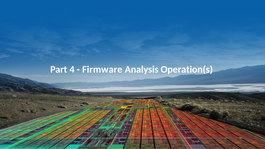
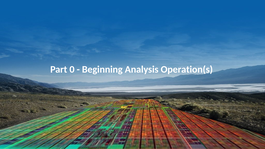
4: 4 -> 0
Firmware: Firmware -> Beginning
